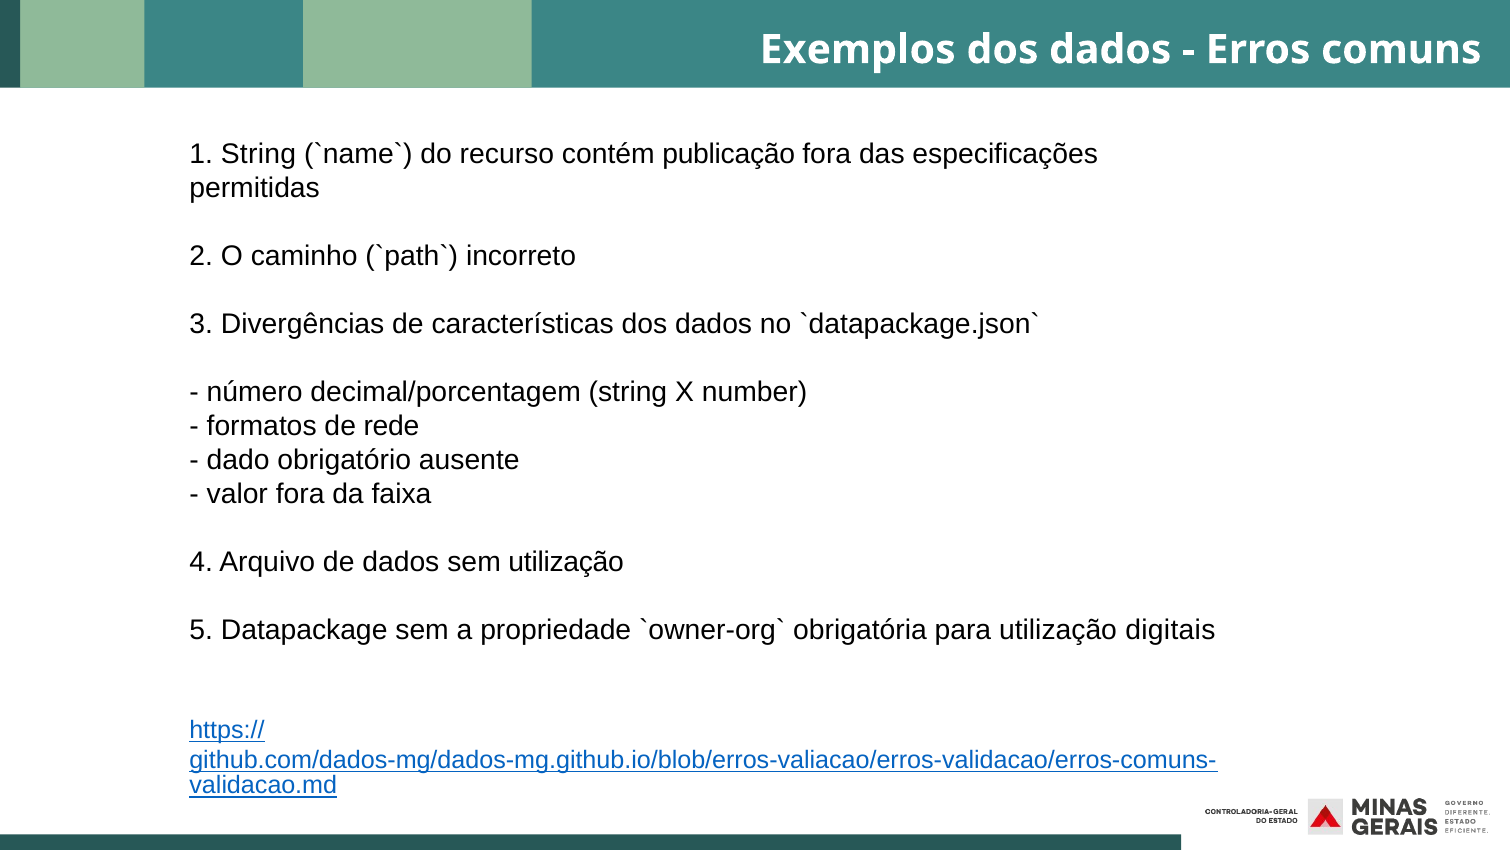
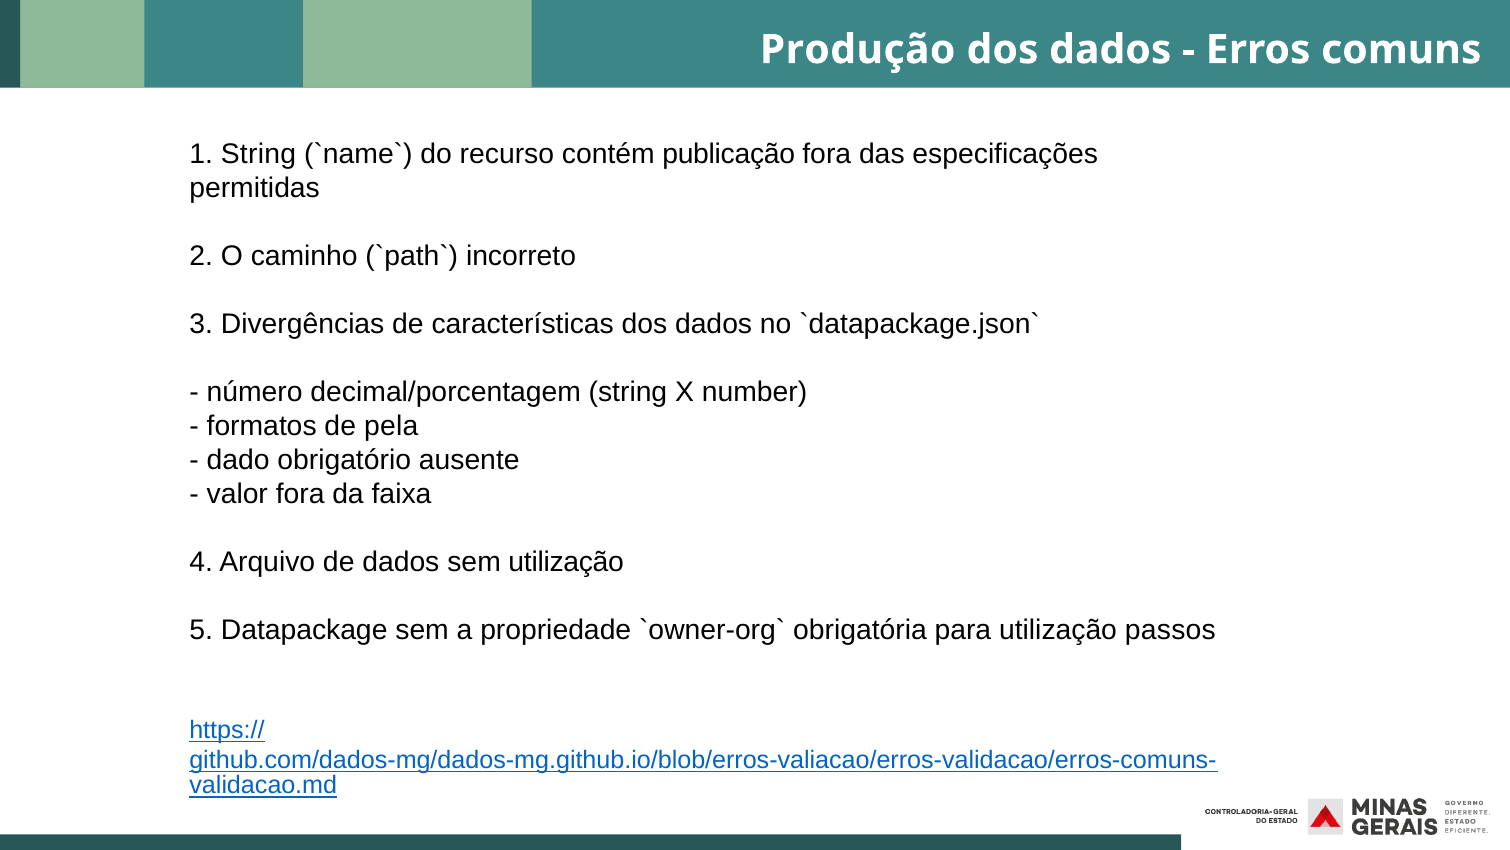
Exemplos: Exemplos -> Produção
rede: rede -> pela
digitais: digitais -> passos
